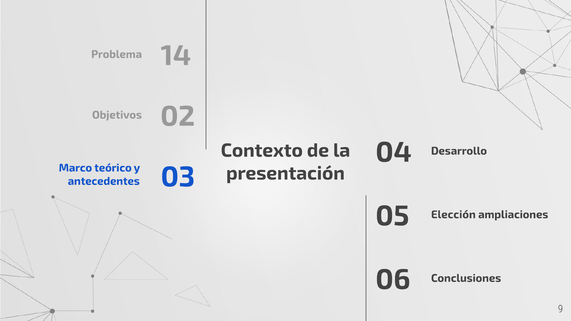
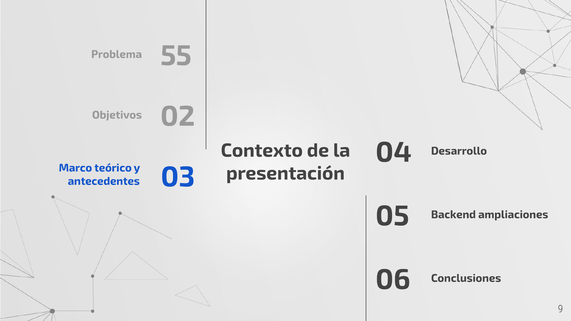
14: 14 -> 55
Elección: Elección -> Backend
